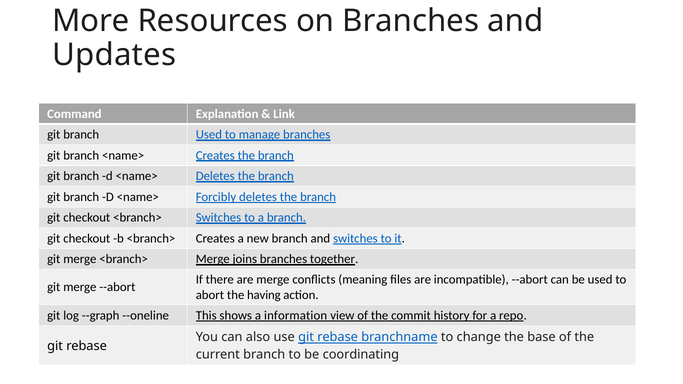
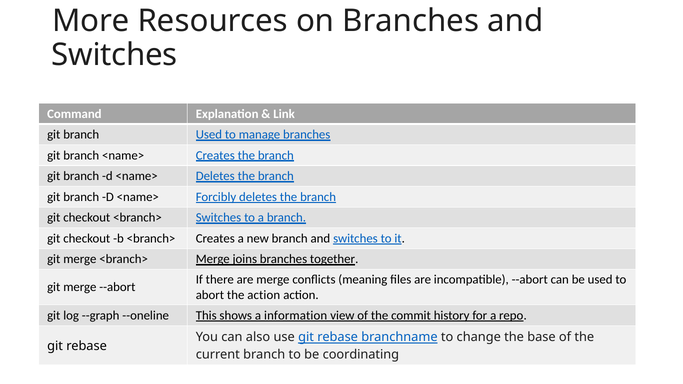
Updates at (114, 55): Updates -> Switches
the having: having -> action
